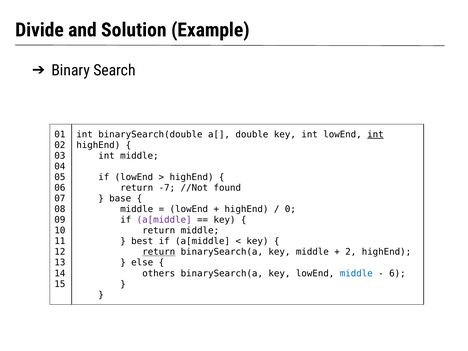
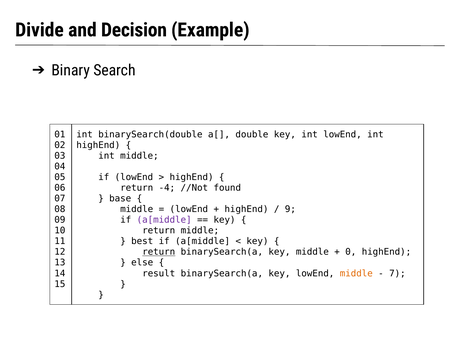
Solution: Solution -> Decision
int at (375, 134) underline: present -> none
-7: -7 -> -4
0: 0 -> 9
2: 2 -> 0
others: others -> result
middle at (356, 273) colour: blue -> orange
6: 6 -> 7
